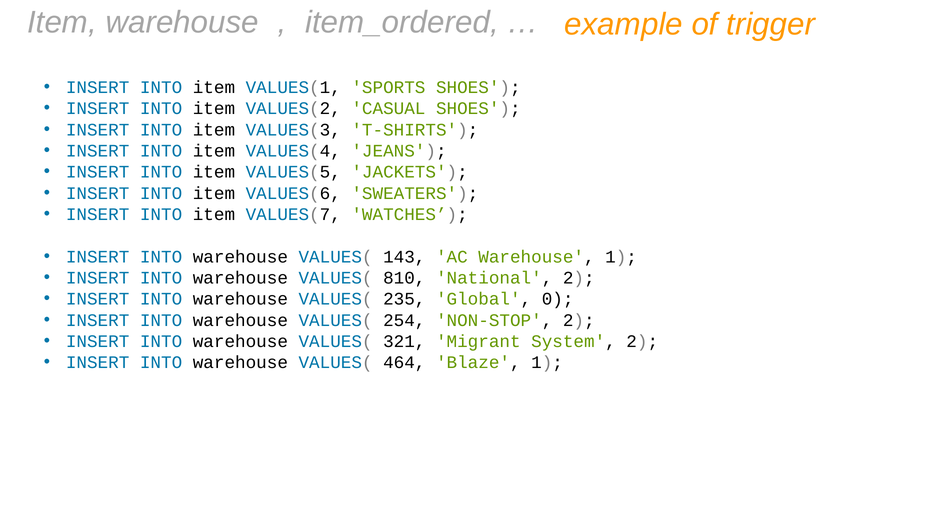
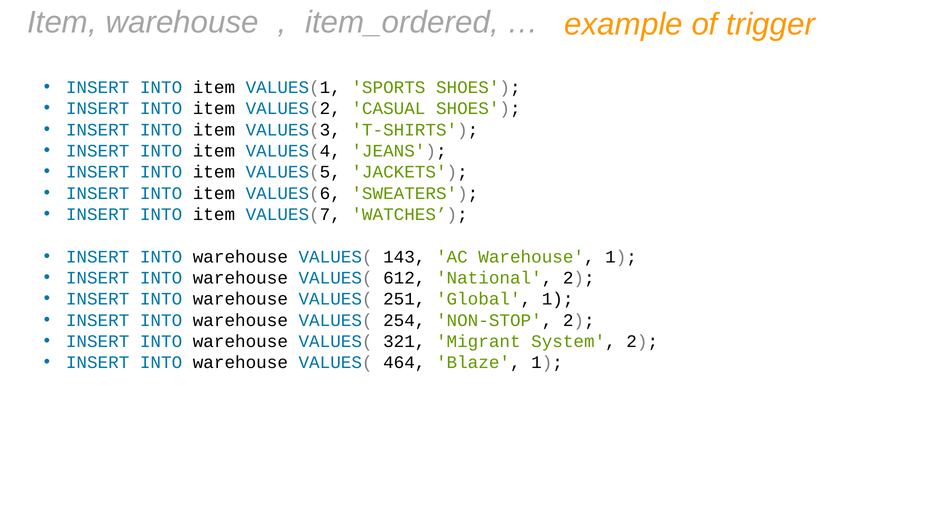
810: 810 -> 612
235: 235 -> 251
Global 0: 0 -> 1
